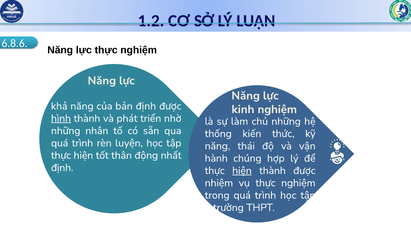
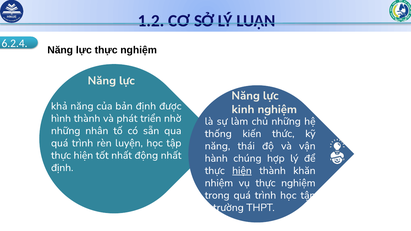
6.8.6: 6.8.6 -> 6.2.4
hình underline: present -> none
tốt thân: thân -> nhất
thành được: được -> khăn
